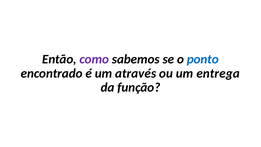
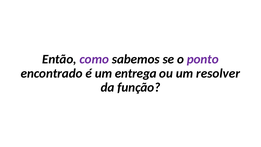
ponto colour: blue -> purple
através: através -> entrega
entrega: entrega -> resolver
